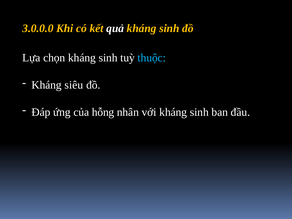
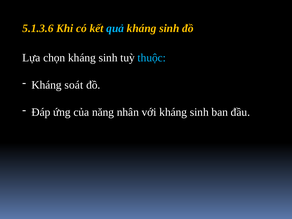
3.0.0.0: 3.0.0.0 -> 5.1.3.6
quả colour: white -> light blue
siêu: siêu -> soát
hỗng: hỗng -> năng
